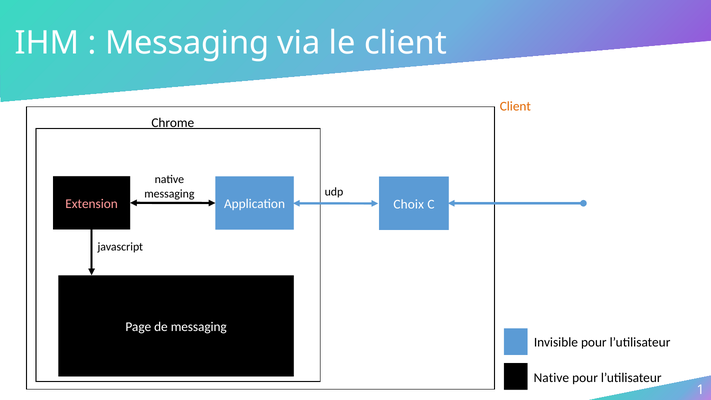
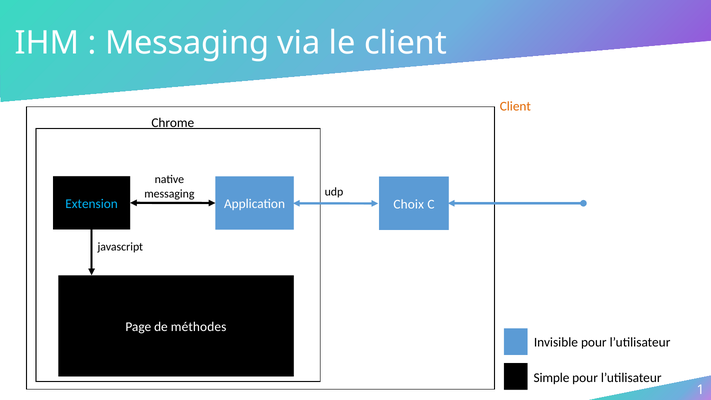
Extension colour: pink -> light blue
de messaging: messaging -> méthodes
Native at (551, 378): Native -> Simple
